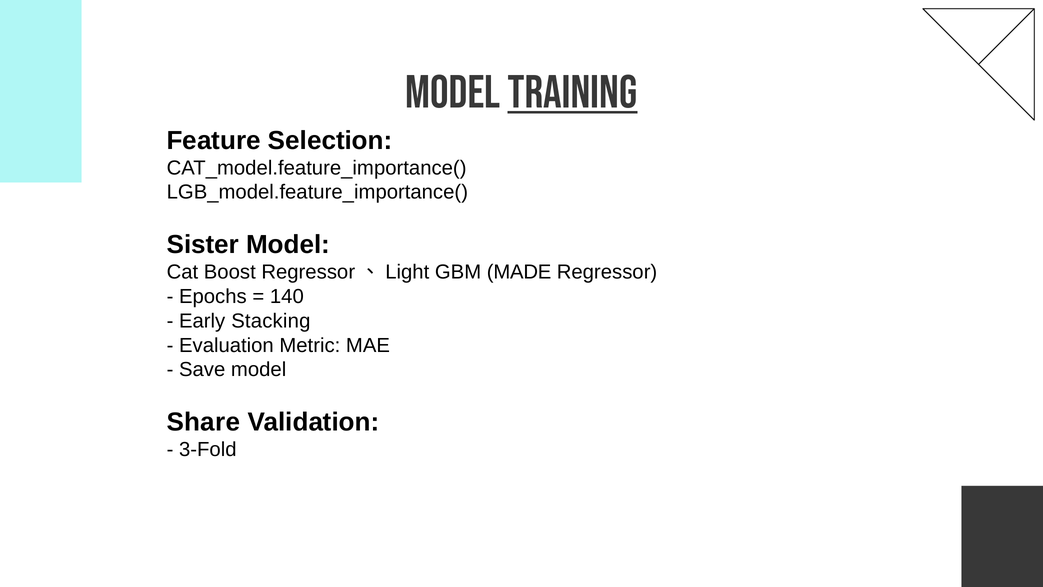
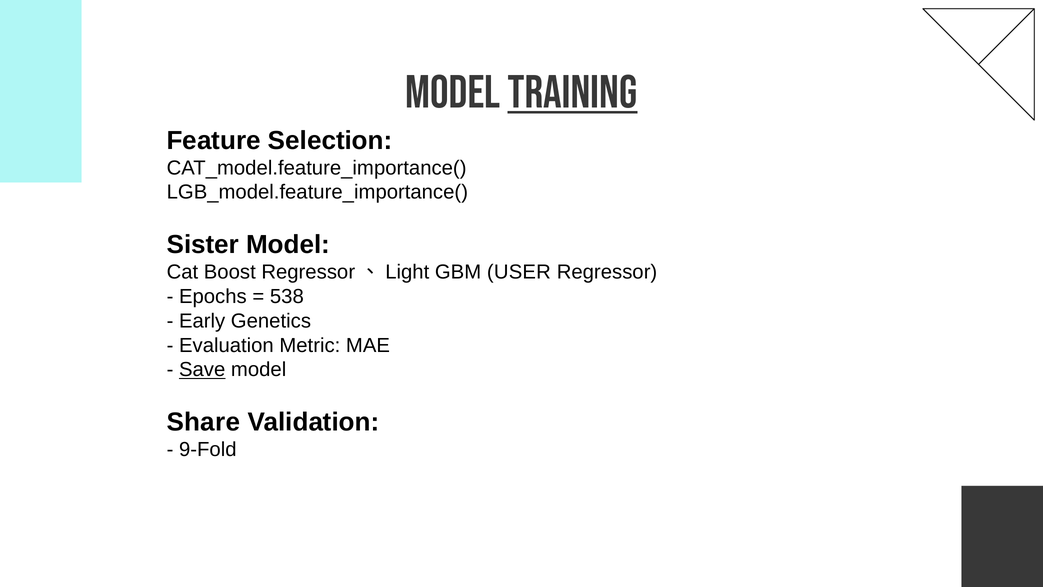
MADE: MADE -> USER
140: 140 -> 538
Stacking: Stacking -> Genetics
Save underline: none -> present
3-Fold: 3-Fold -> 9-Fold
